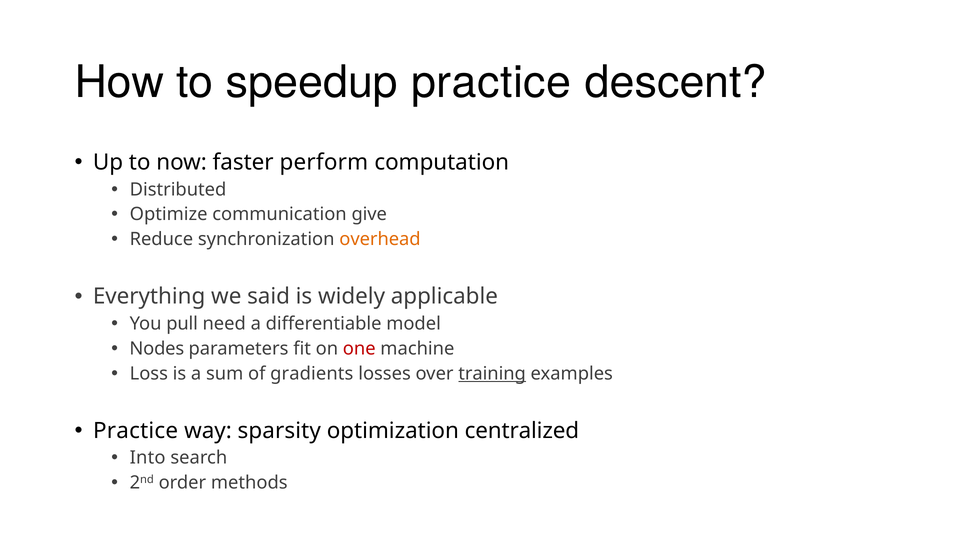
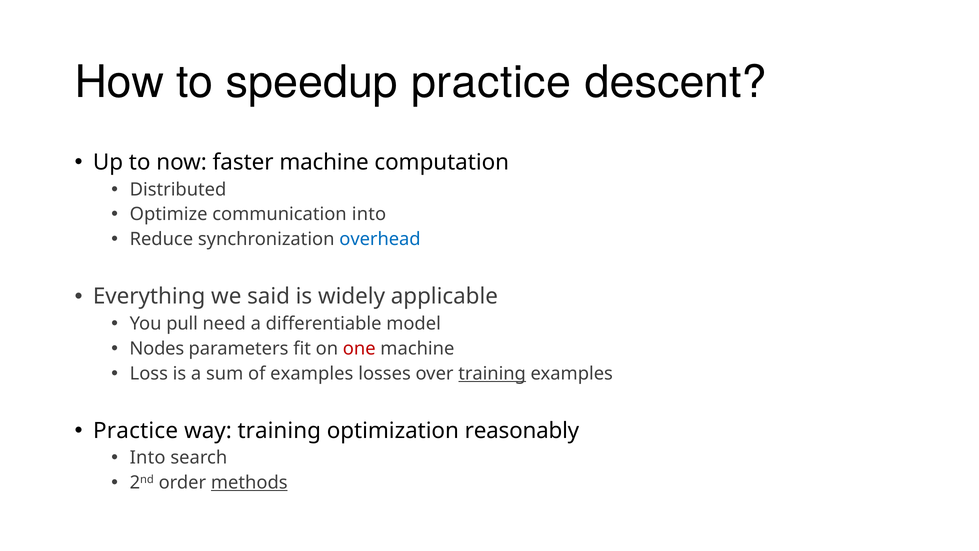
faster perform: perform -> machine
communication give: give -> into
overhead colour: orange -> blue
of gradients: gradients -> examples
way sparsity: sparsity -> training
centralized: centralized -> reasonably
methods underline: none -> present
